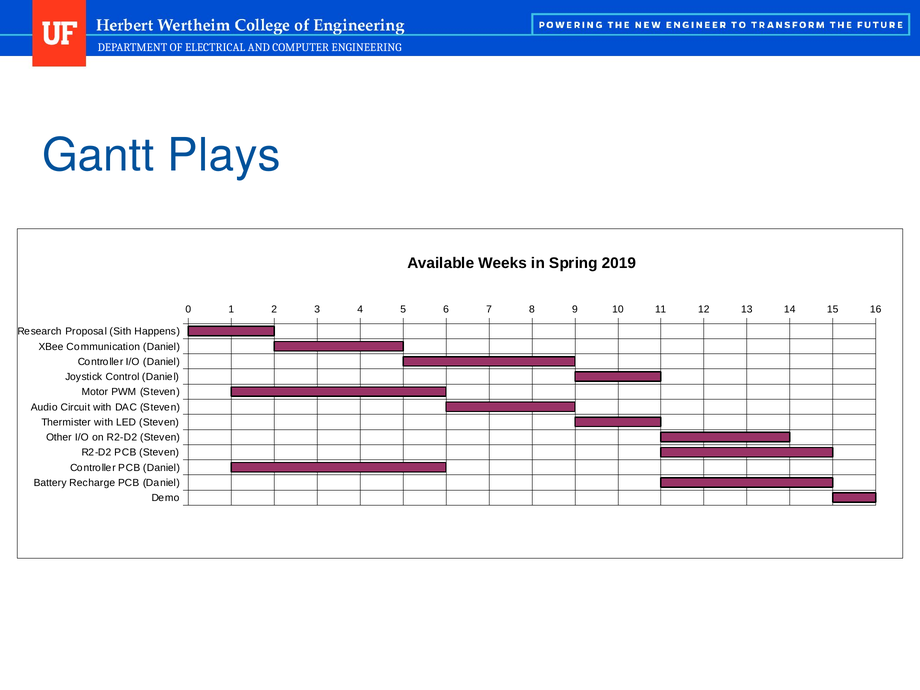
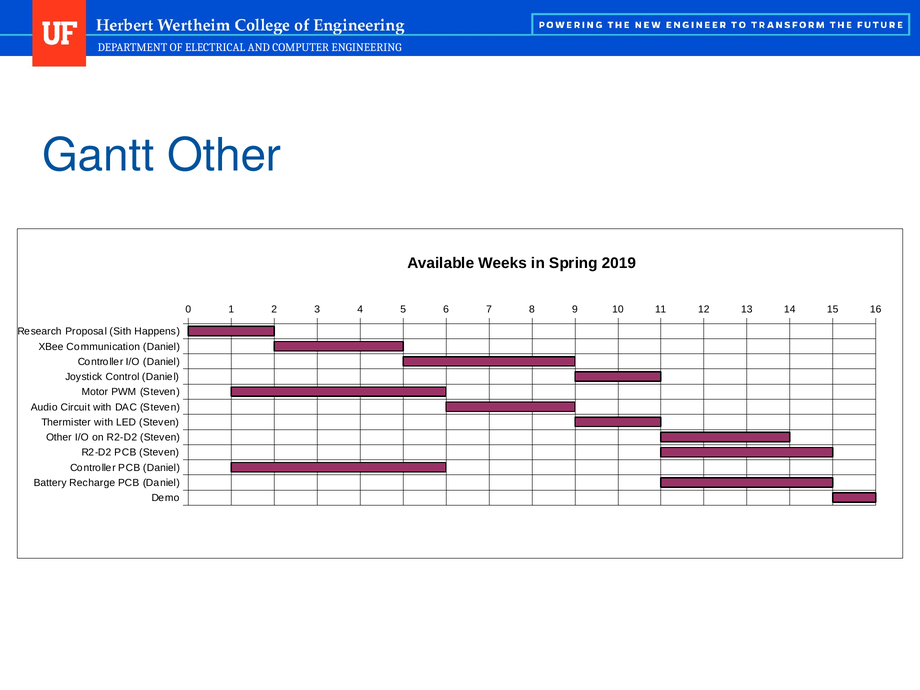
Gantt Plays: Plays -> Other
